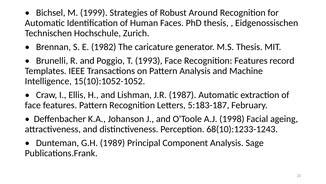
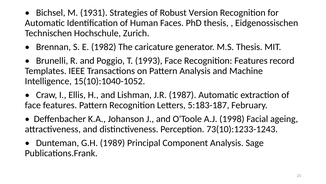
1999: 1999 -> 1931
Around: Around -> Version
15(10):1052-1052: 15(10):1052-1052 -> 15(10):1040-1052
68(10):1233-1243: 68(10):1233-1243 -> 73(10):1233-1243
